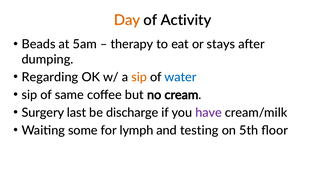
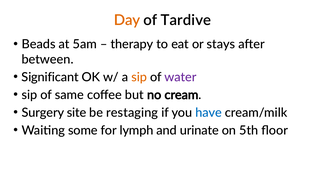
Activity: Activity -> Tardive
dumping: dumping -> between
Regarding: Regarding -> Significant
water colour: blue -> purple
last: last -> site
discharge: discharge -> restaging
have colour: purple -> blue
testing: testing -> urinate
